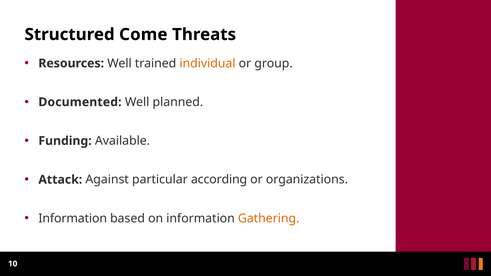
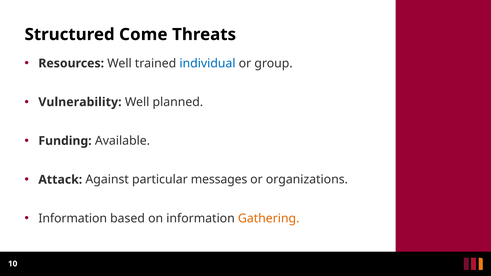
individual colour: orange -> blue
Documented: Documented -> Vulnerability
according: according -> messages
